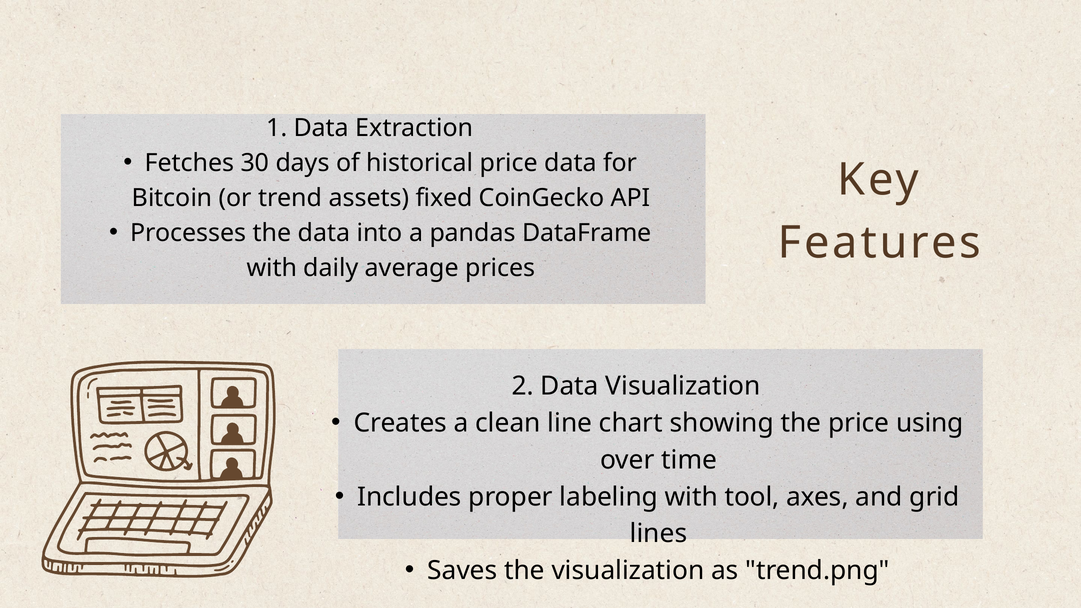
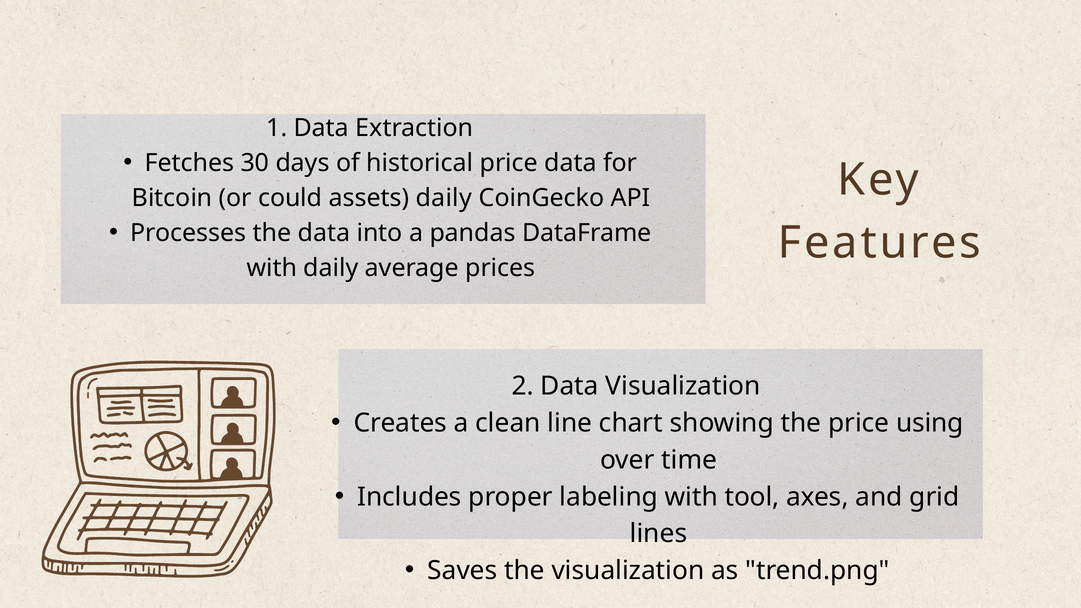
trend: trend -> could
assets fixed: fixed -> daily
